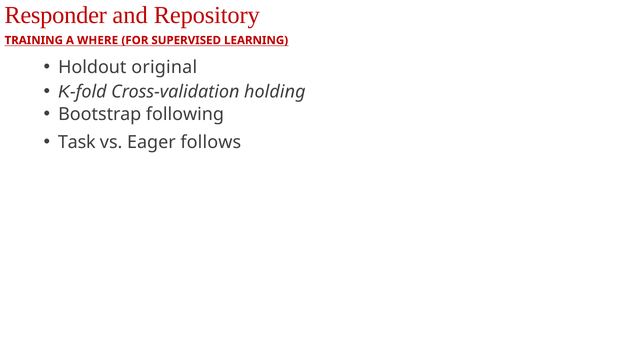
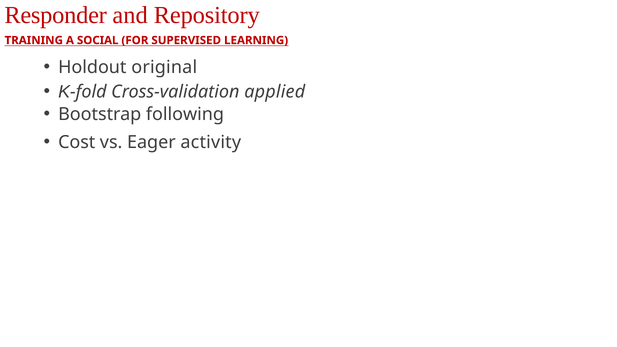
WHERE: WHERE -> SOCIAL
holding: holding -> applied
Task: Task -> Cost
follows: follows -> activity
